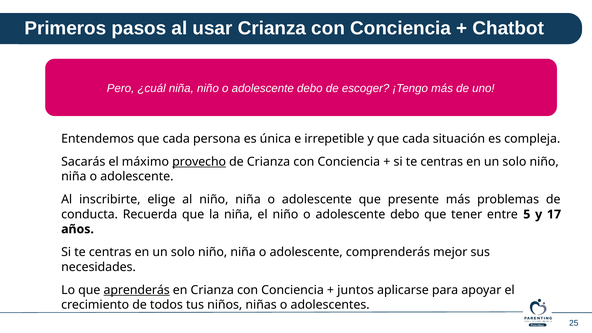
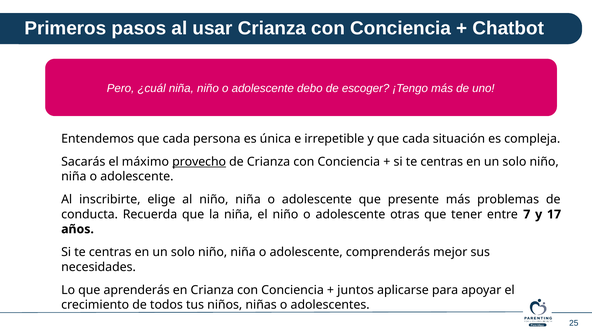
debo at (405, 214): debo -> otras
5: 5 -> 7
aprenderás underline: present -> none
